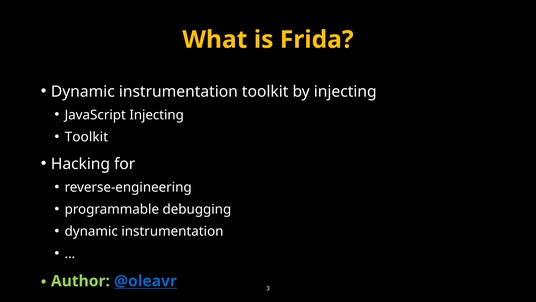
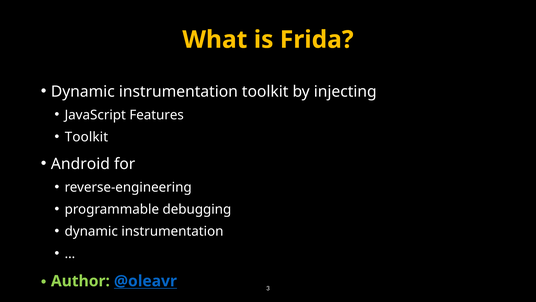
JavaScript Injecting: Injecting -> Features
Hacking: Hacking -> Android
